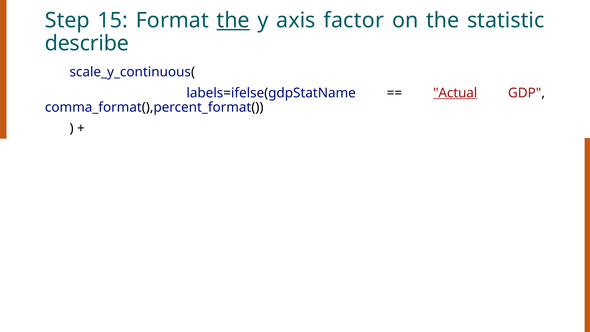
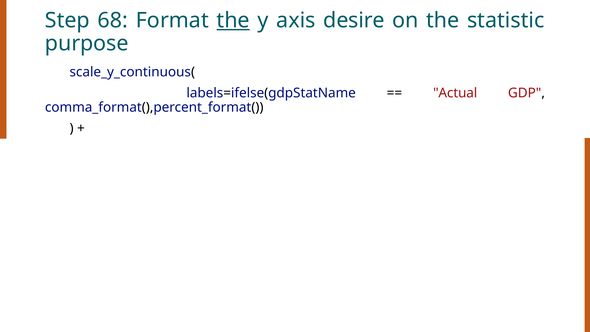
15: 15 -> 68
factor: factor -> desire
describe: describe -> purpose
Actual underline: present -> none
